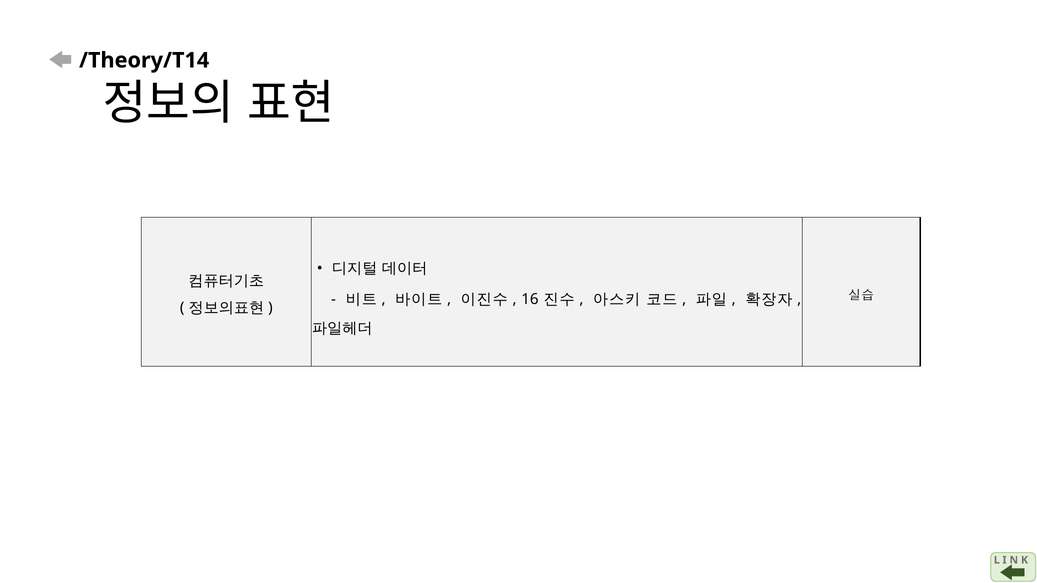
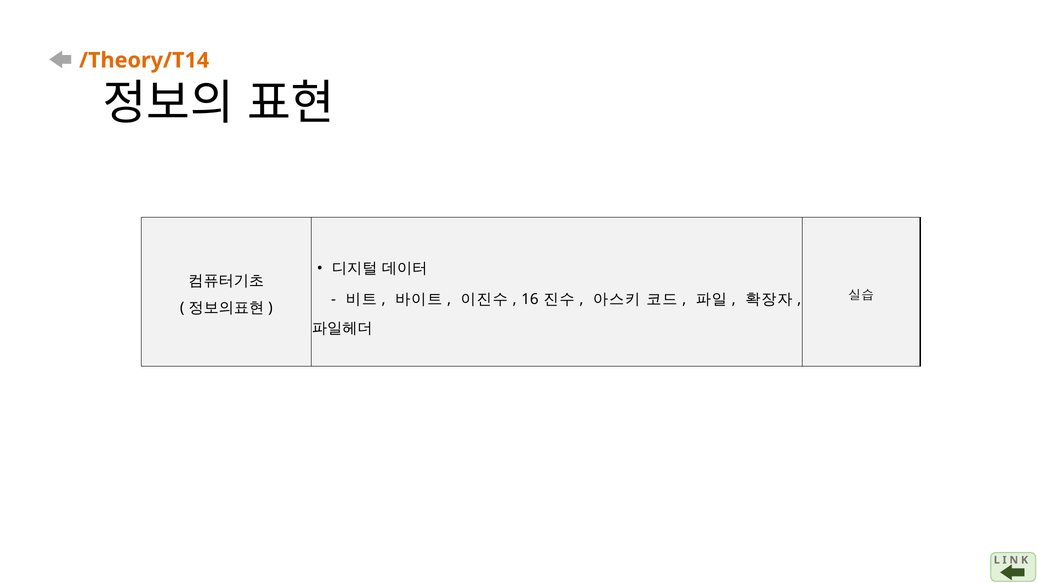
/Theory/T14 colour: black -> orange
